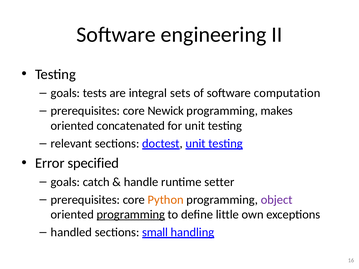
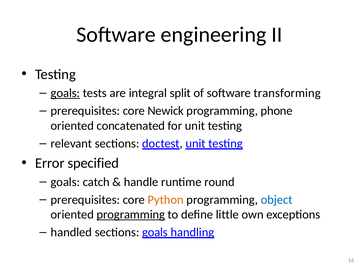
goals at (65, 93) underline: none -> present
sets: sets -> split
computation: computation -> transforming
makes: makes -> phone
setter: setter -> round
object colour: purple -> blue
sections small: small -> goals
